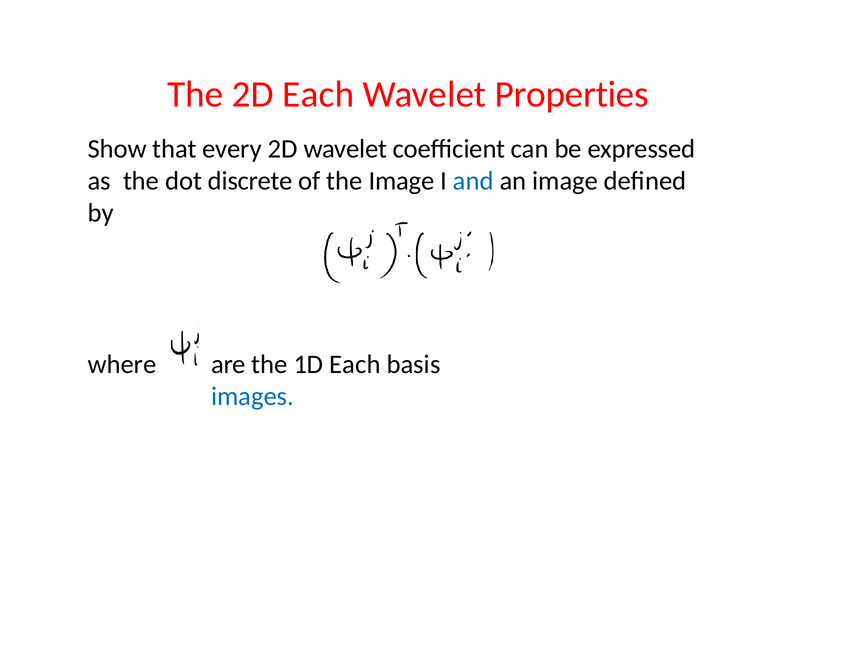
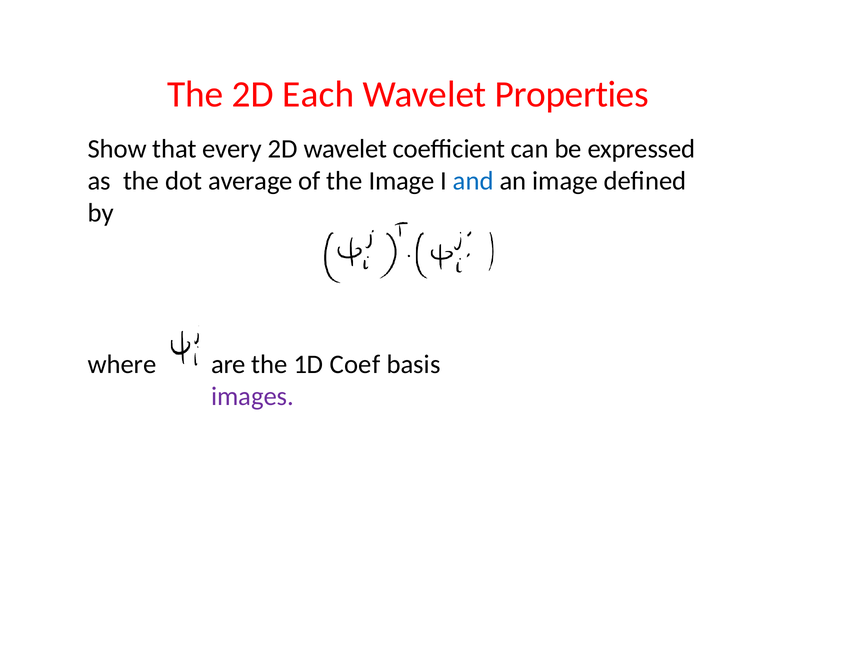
discrete: discrete -> average
1D Each: Each -> Coef
images colour: blue -> purple
